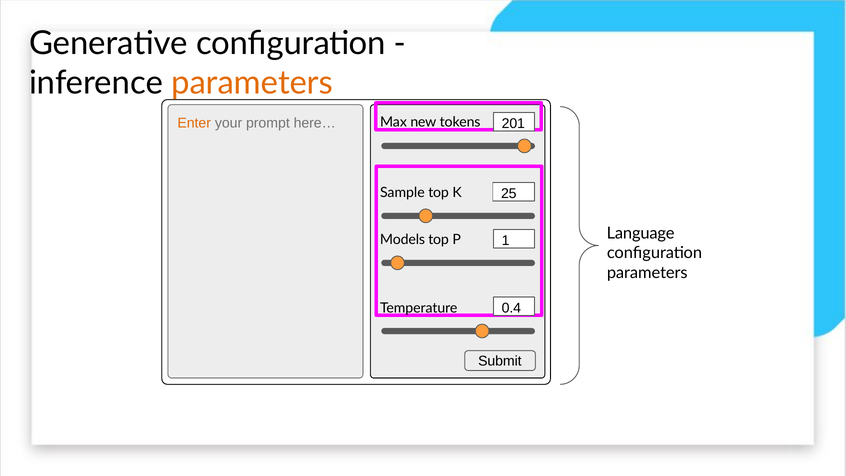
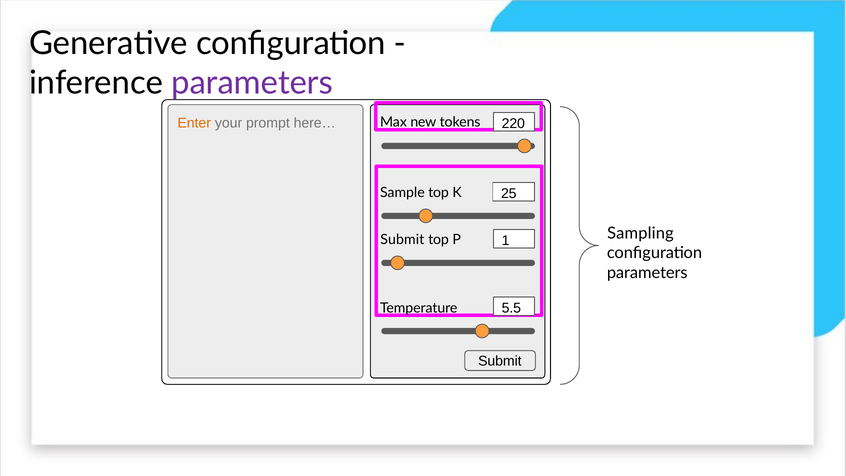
parameters at (252, 83) colour: orange -> purple
201: 201 -> 220
Language: Language -> Sampling
Models at (402, 240): Models -> Submit
0.4: 0.4 -> 5.5
